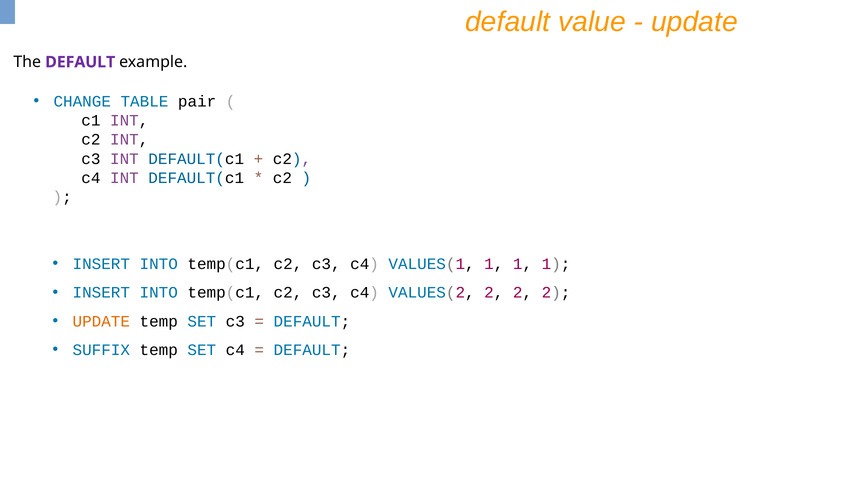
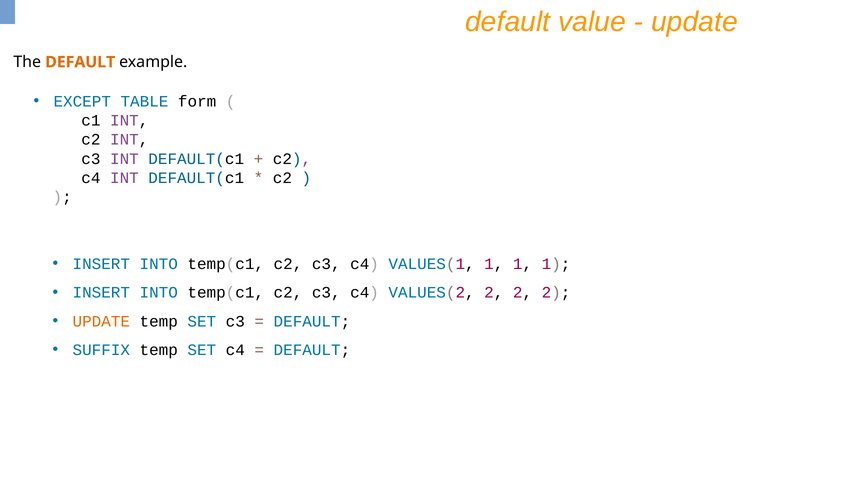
DEFAULT at (80, 62) colour: purple -> orange
CHANGE: CHANGE -> EXCEPT
pair: pair -> form
